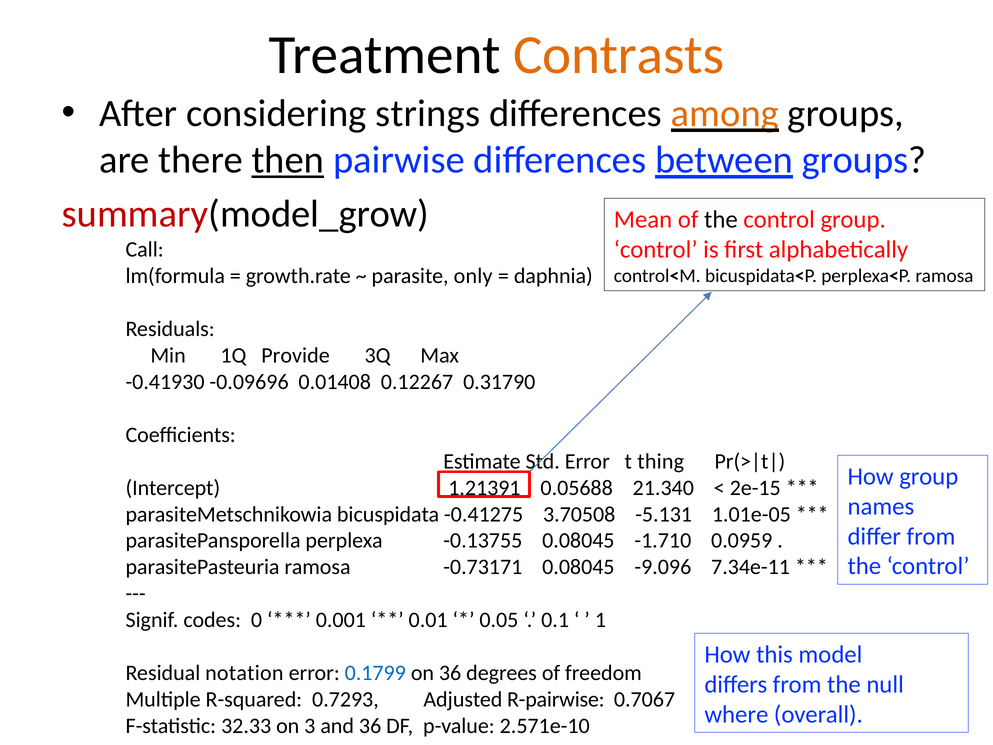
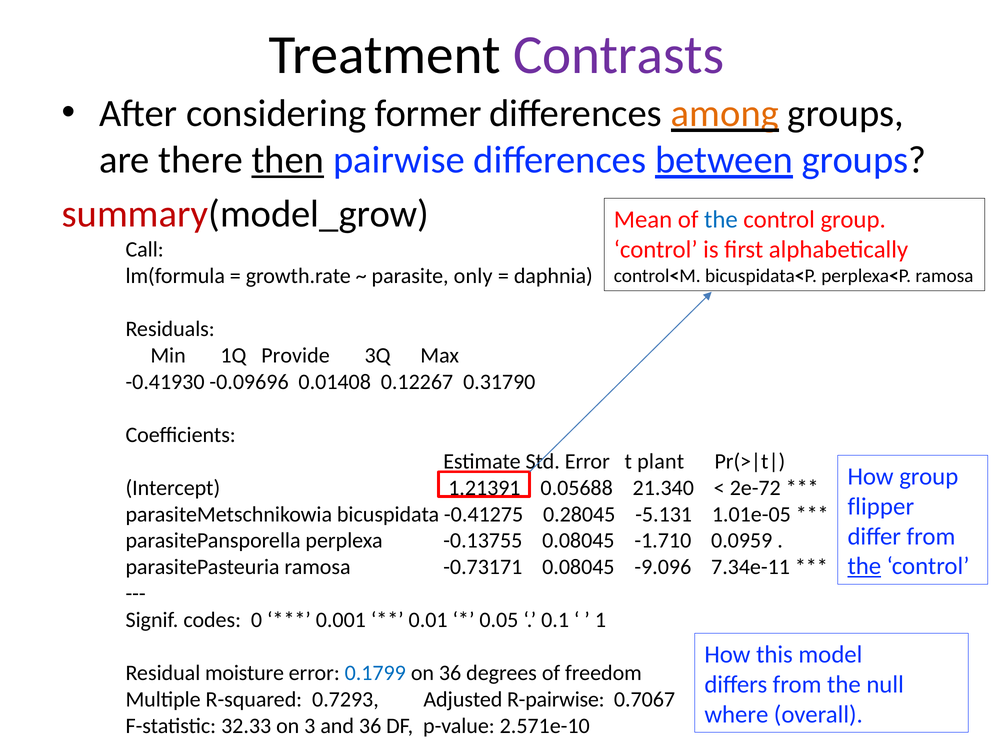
Contrasts colour: orange -> purple
strings: strings -> former
the at (721, 220) colour: black -> blue
thing: thing -> plant
2e-15: 2e-15 -> 2e-72
names: names -> flipper
3.70508: 3.70508 -> 0.28045
the at (864, 566) underline: none -> present
notation: notation -> moisture
